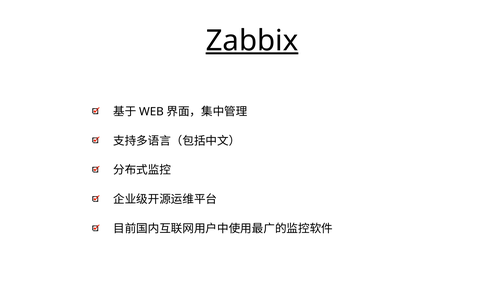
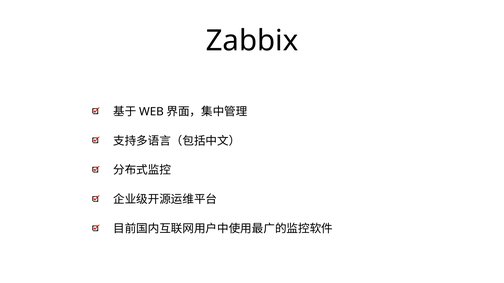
Zabbix underline: present -> none
